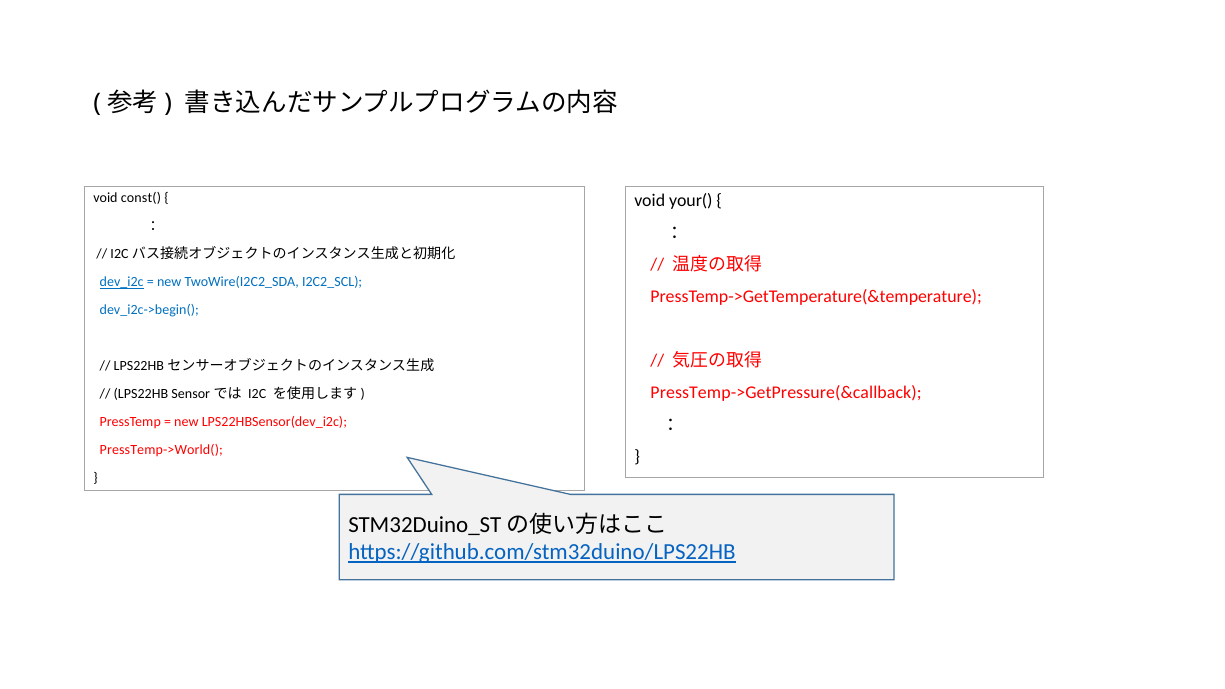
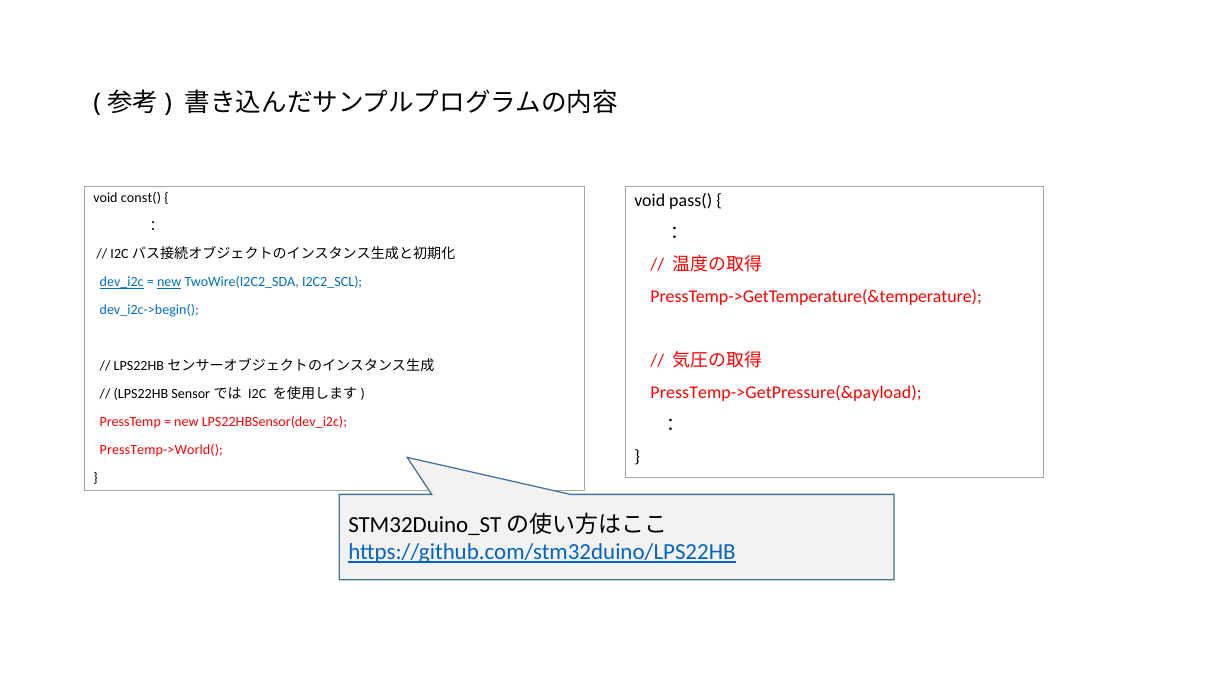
your(: your( -> pass(
new at (169, 282) underline: none -> present
PressTemp->GetPressure(&callback: PressTemp->GetPressure(&callback -> PressTemp->GetPressure(&payload
